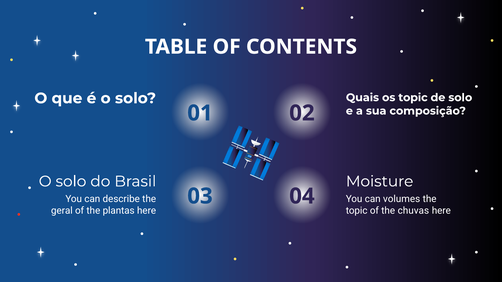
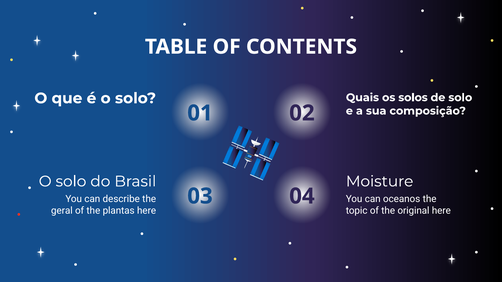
os topic: topic -> solos
volumes: volumes -> oceanos
chuvas: chuvas -> original
